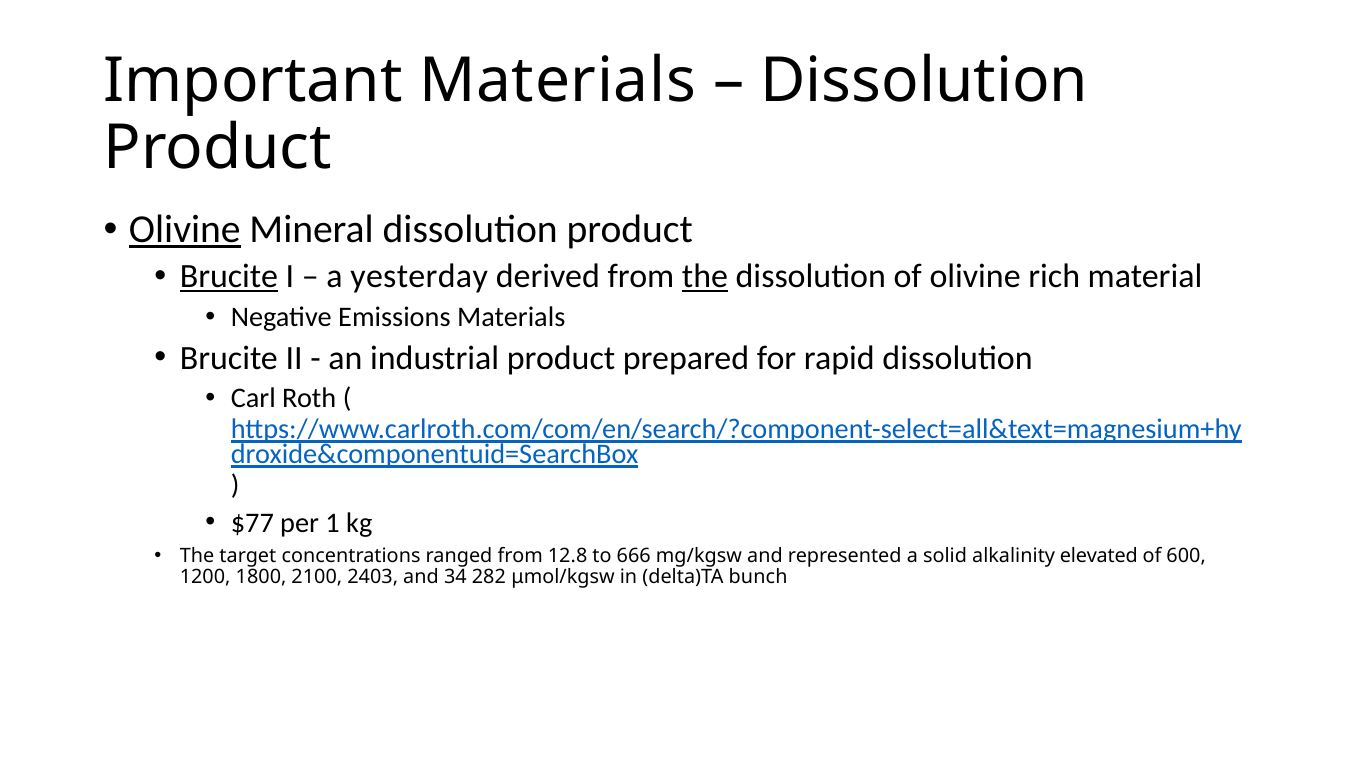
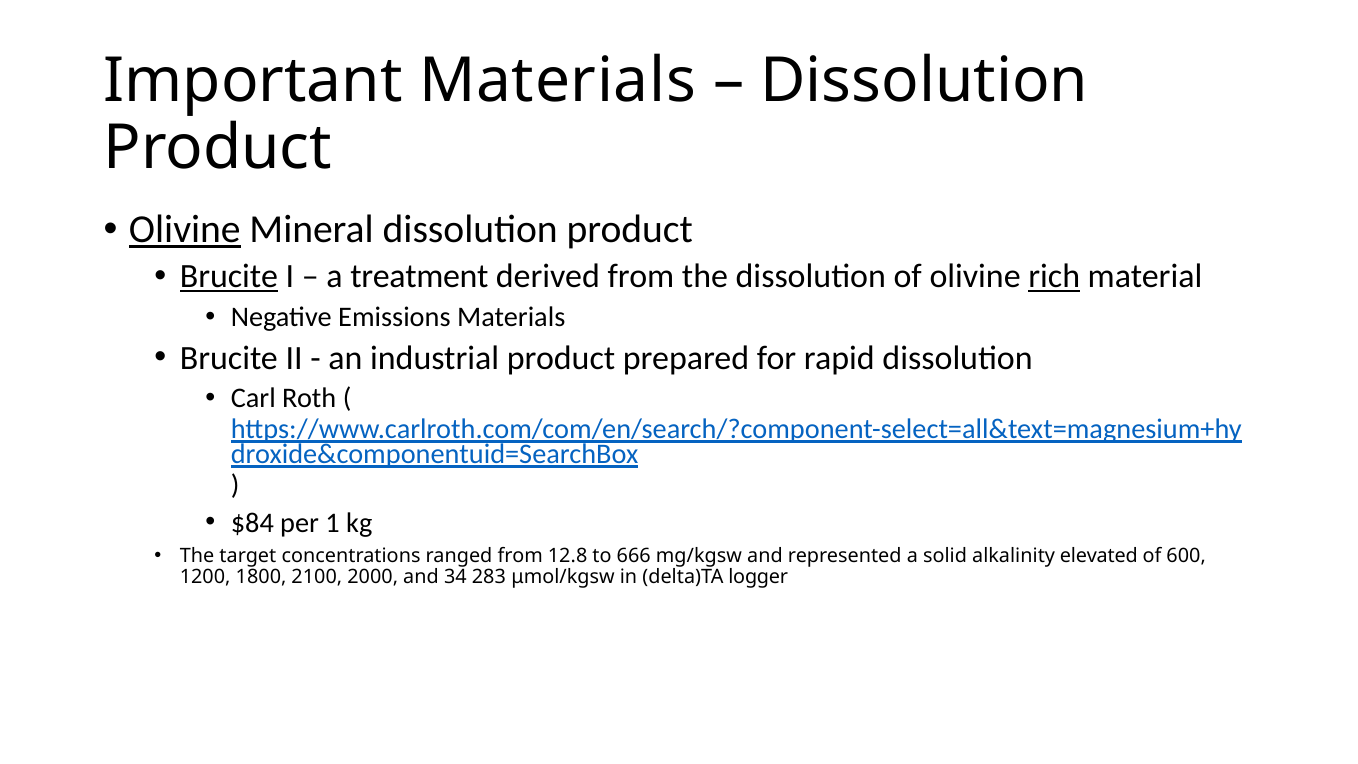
yesterday: yesterday -> treatment
the at (705, 276) underline: present -> none
rich underline: none -> present
$77: $77 -> $84
2403: 2403 -> 2000
282: 282 -> 283
bunch: bunch -> logger
